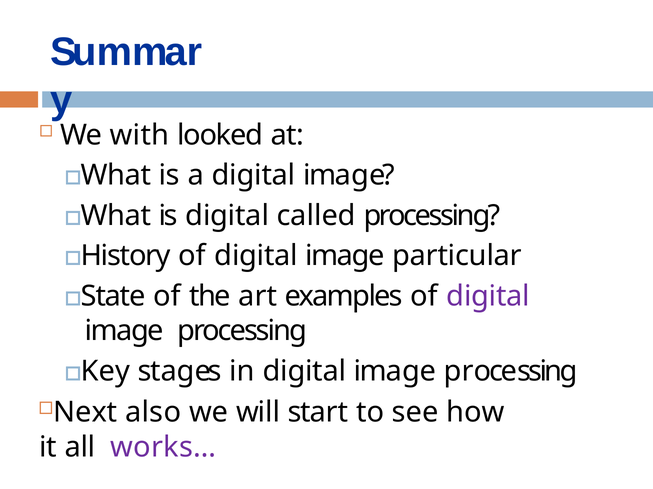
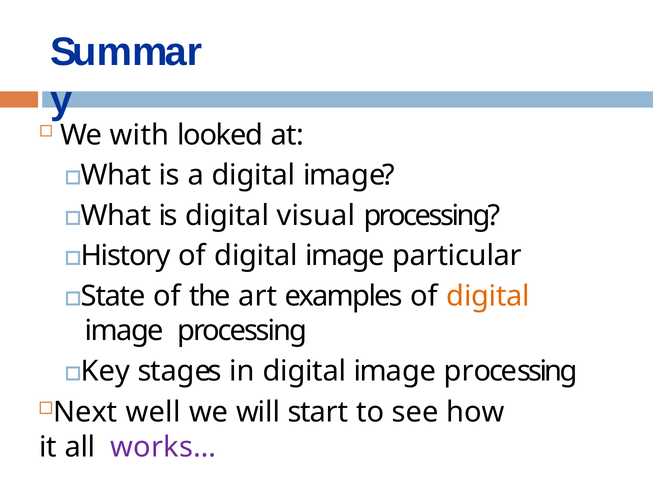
called: called -> visual
digital at (488, 297) colour: purple -> orange
also: also -> well
